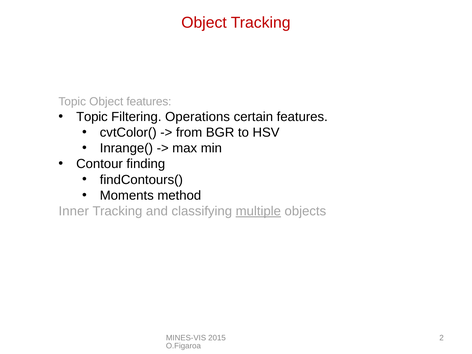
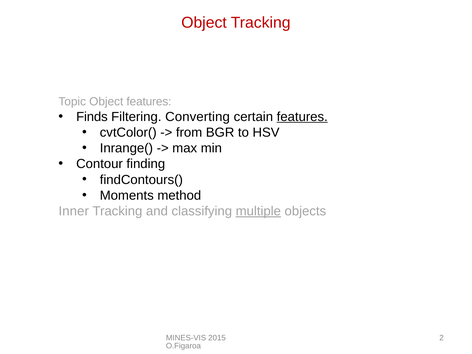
Topic at (92, 117): Topic -> Finds
Operations: Operations -> Converting
features at (302, 117) underline: none -> present
